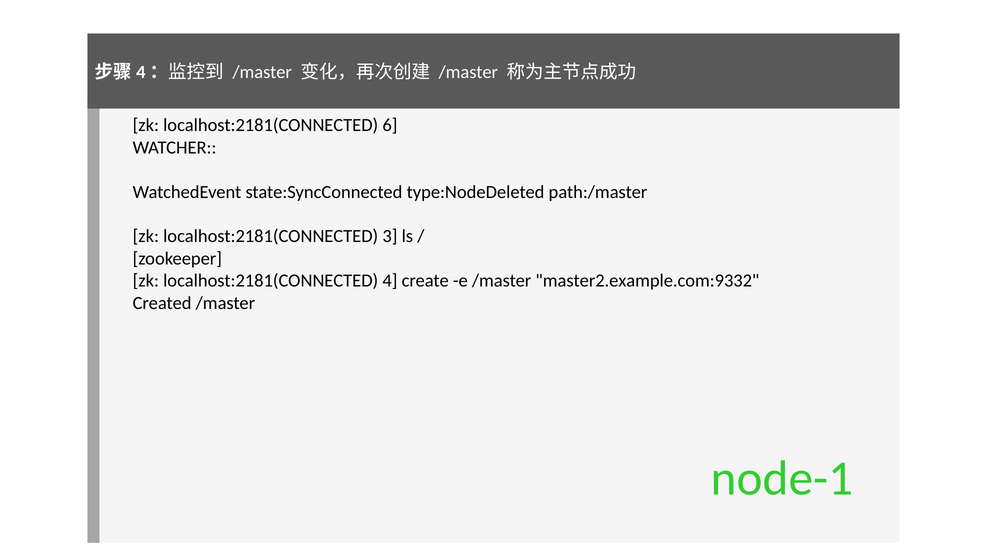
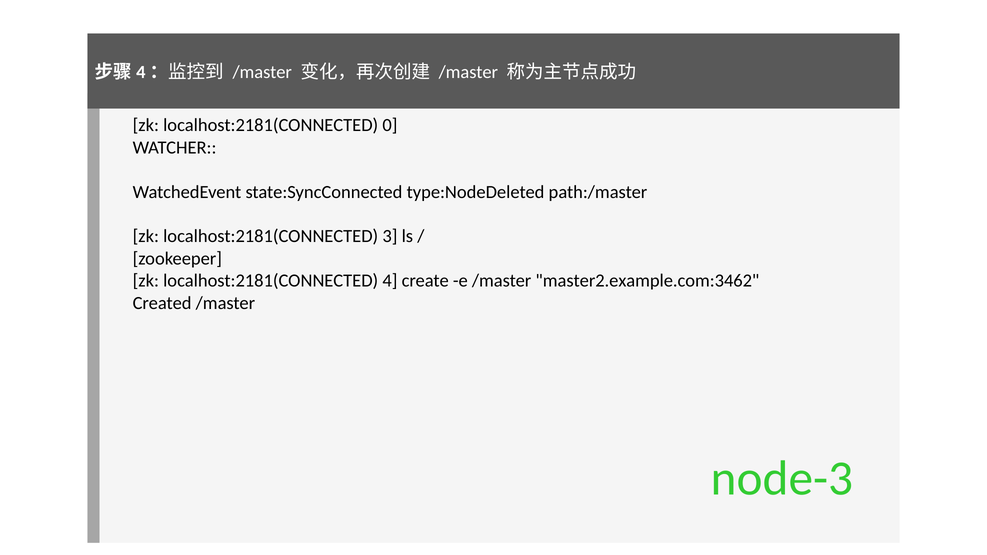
6: 6 -> 0
master2.example.com:9332: master2.example.com:9332 -> master2.example.com:3462
node-1: node-1 -> node-3
